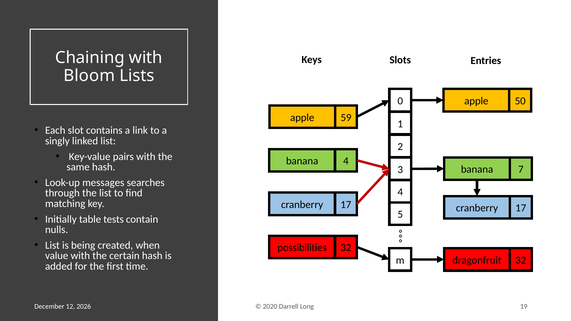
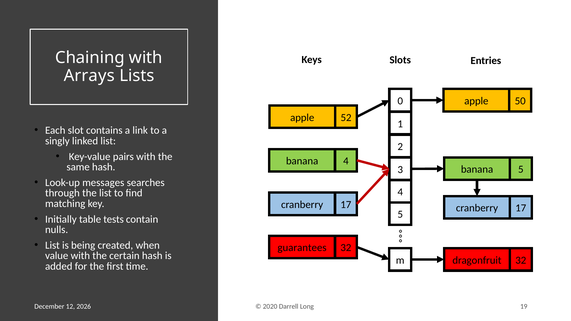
Bloom: Bloom -> Arrays
59: 59 -> 52
banana 7: 7 -> 5
possibilities: possibilities -> guarantees
